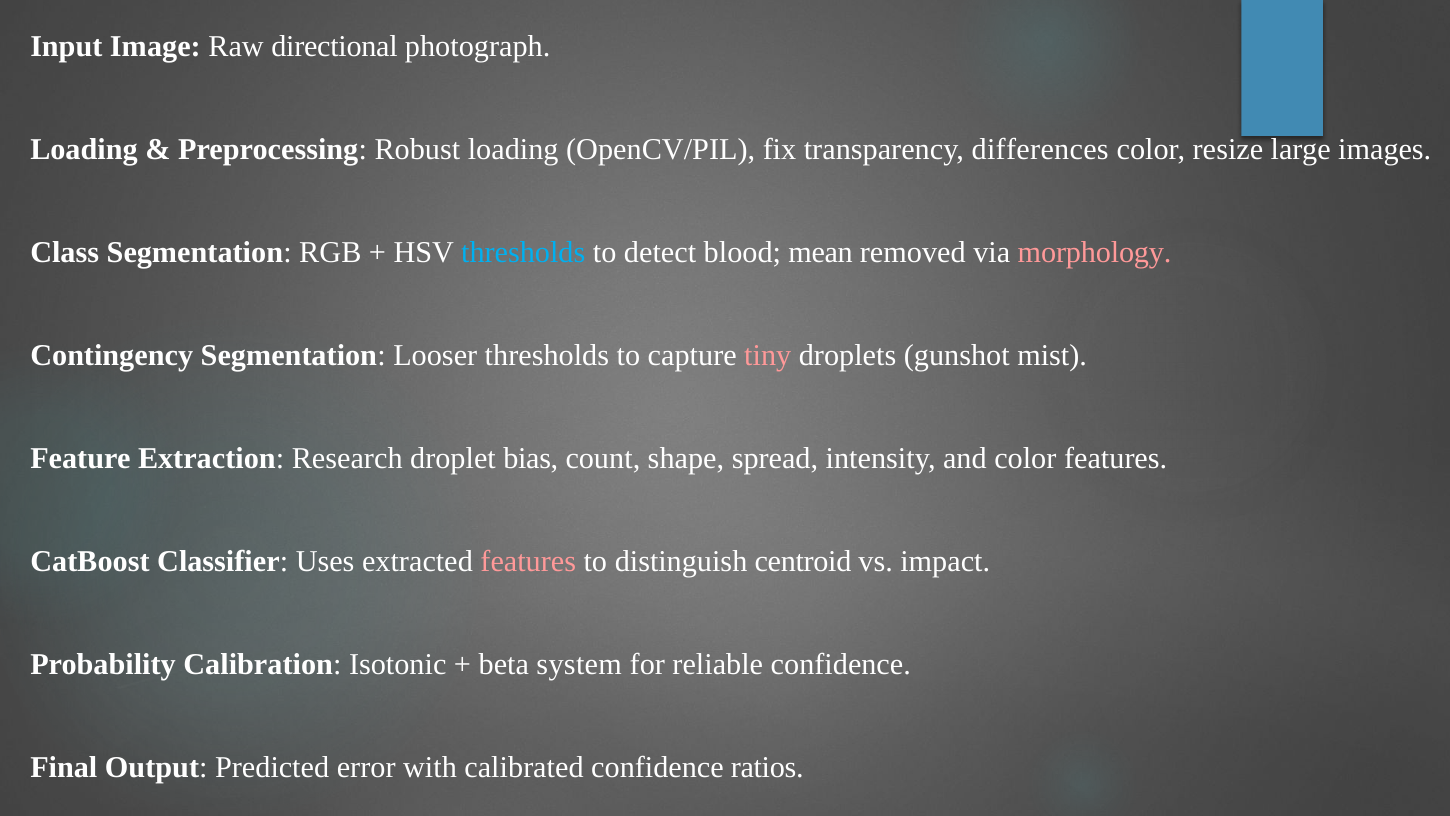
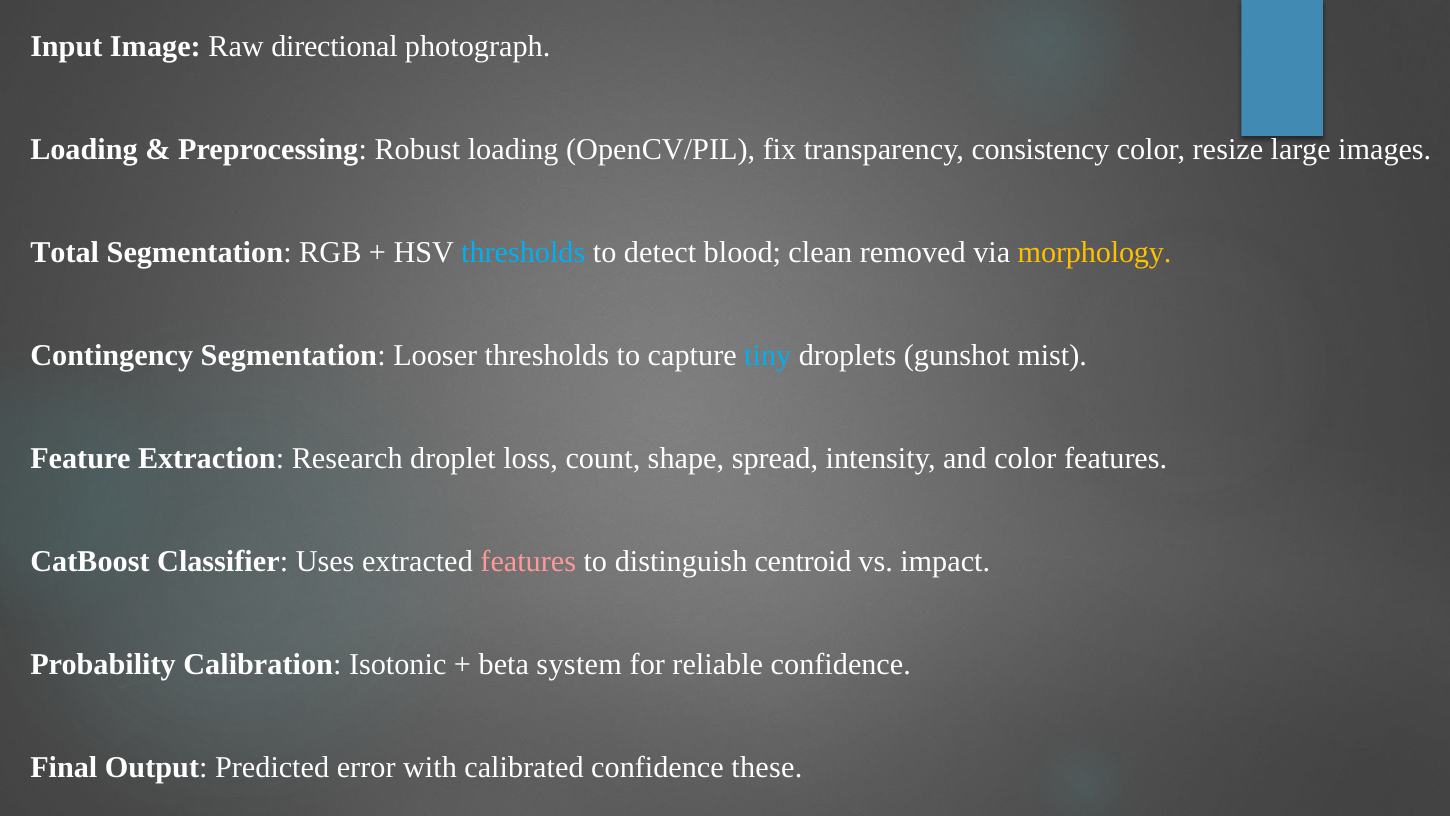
differences: differences -> consistency
Class: Class -> Total
mean: mean -> clean
morphology colour: pink -> yellow
tiny colour: pink -> light blue
bias: bias -> loss
ratios: ratios -> these
